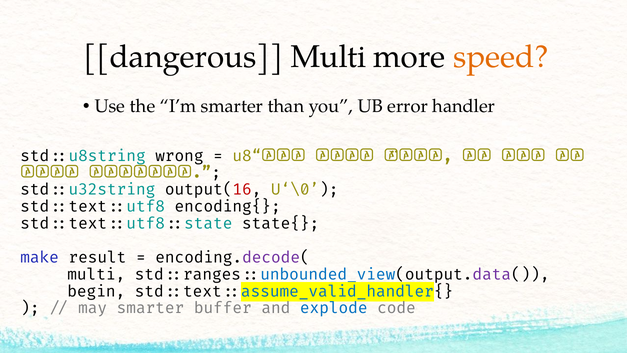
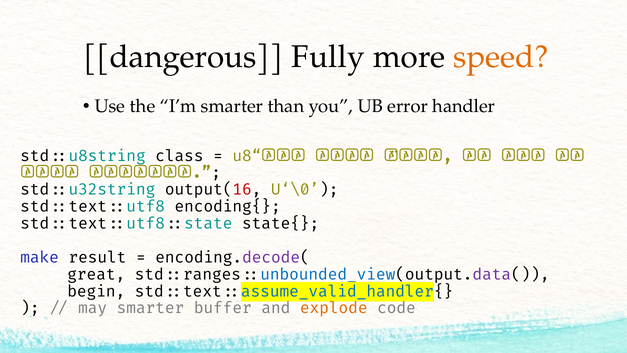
dangerous Multi: Multi -> Fully
wrong: wrong -> class
multi at (96, 274): multi -> great
explode colour: blue -> orange
